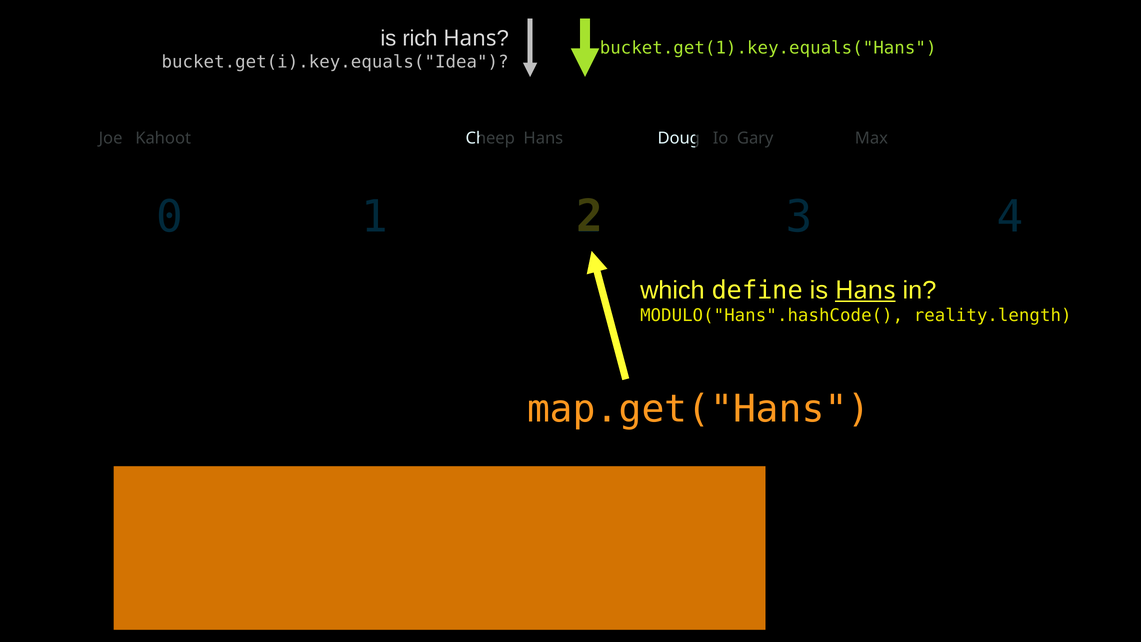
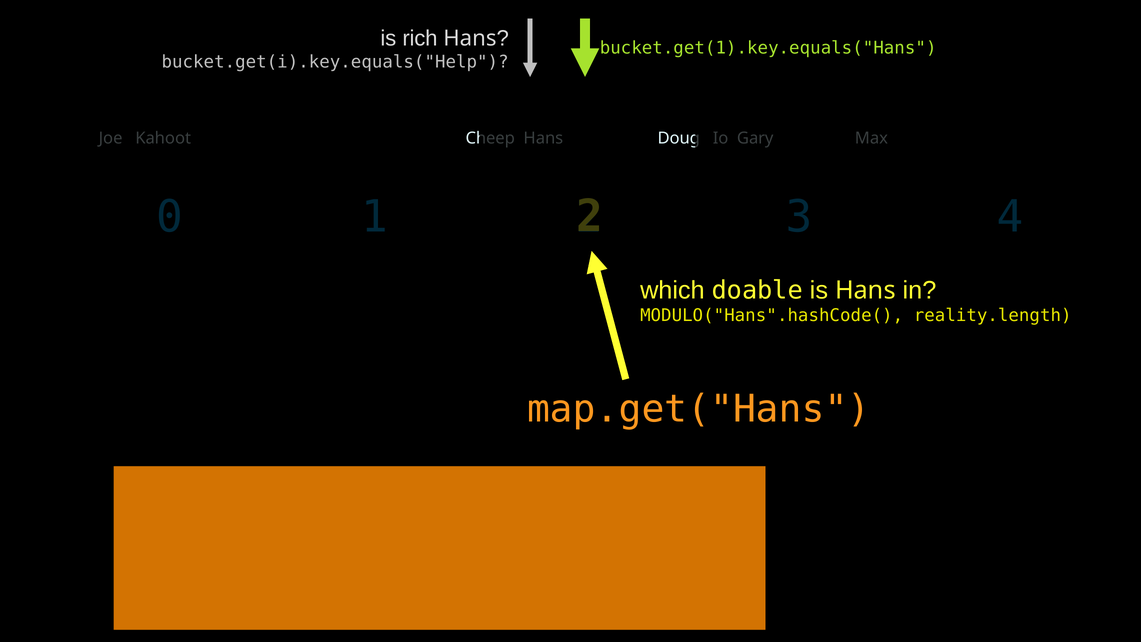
bucket.get(i).key.equals("Idea: bucket.get(i).key.equals("Idea -> bucket.get(i).key.equals("Help
define: define -> doable
Hans at (865, 290) underline: present -> none
